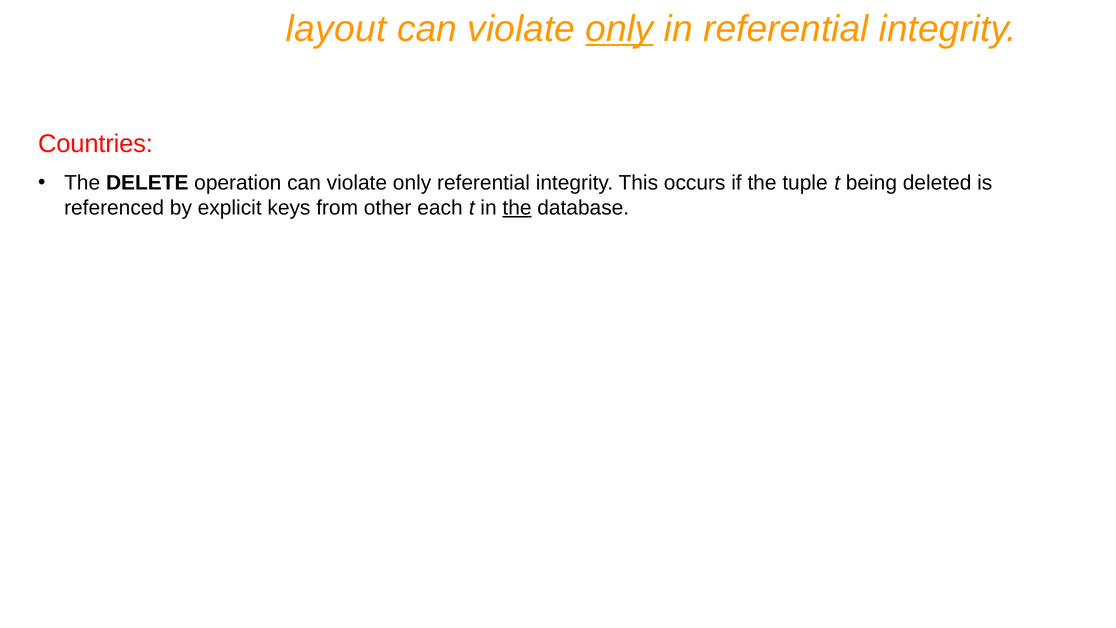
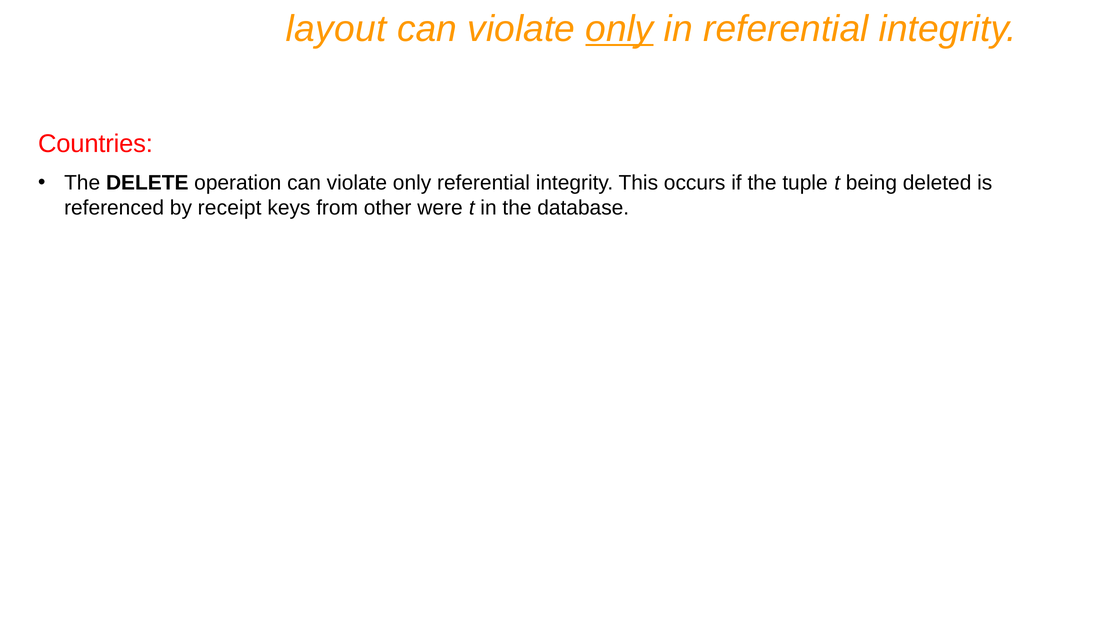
explicit: explicit -> receipt
each: each -> were
the at (517, 208) underline: present -> none
